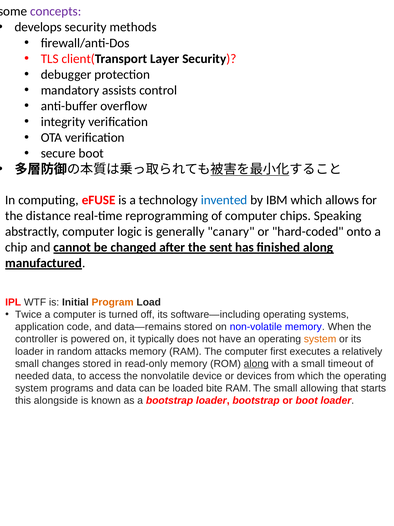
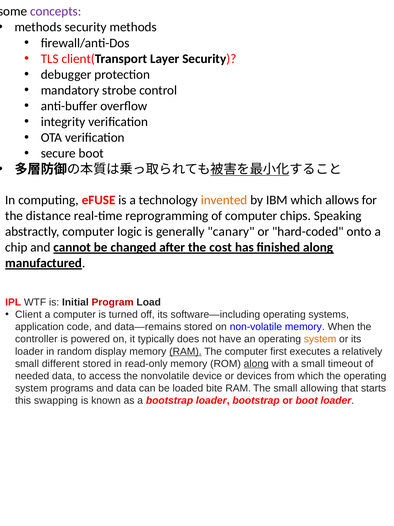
develops at (38, 27): develops -> methods
assists: assists -> strobe
invented colour: blue -> orange
sent: sent -> cost
Program colour: orange -> red
Twice: Twice -> Client
attacks: attacks -> display
RAM at (185, 351) underline: none -> present
changes: changes -> different
alongside: alongside -> swapping
